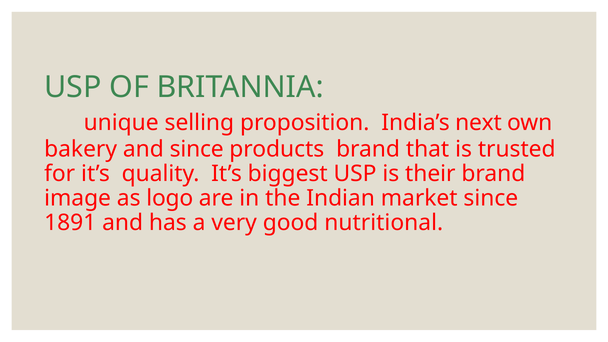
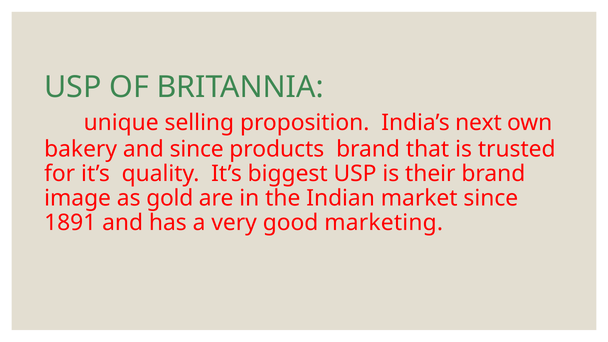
logo: logo -> gold
nutritional: nutritional -> marketing
